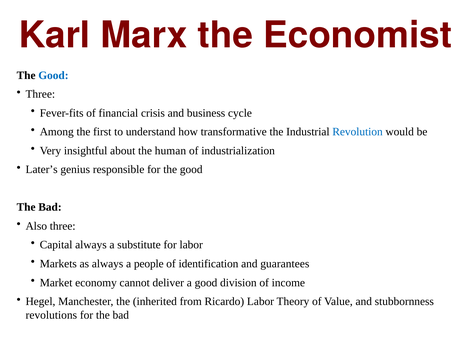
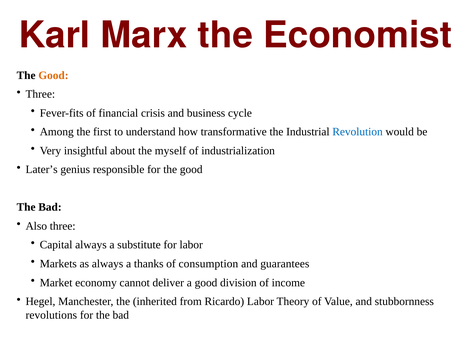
Good at (53, 75) colour: blue -> orange
human: human -> myself
people: people -> thanks
identification: identification -> consumption
